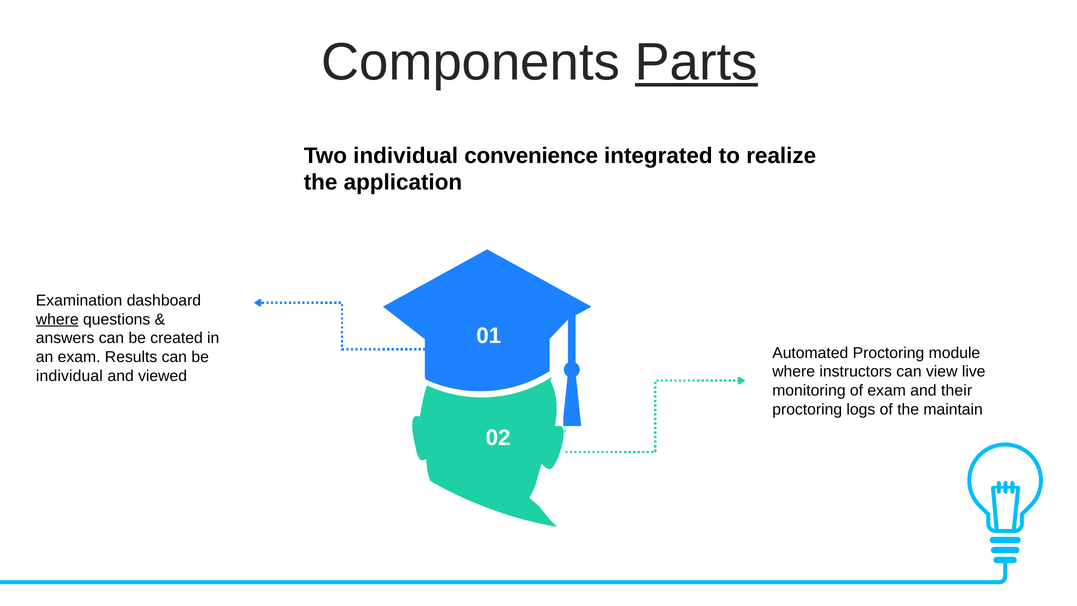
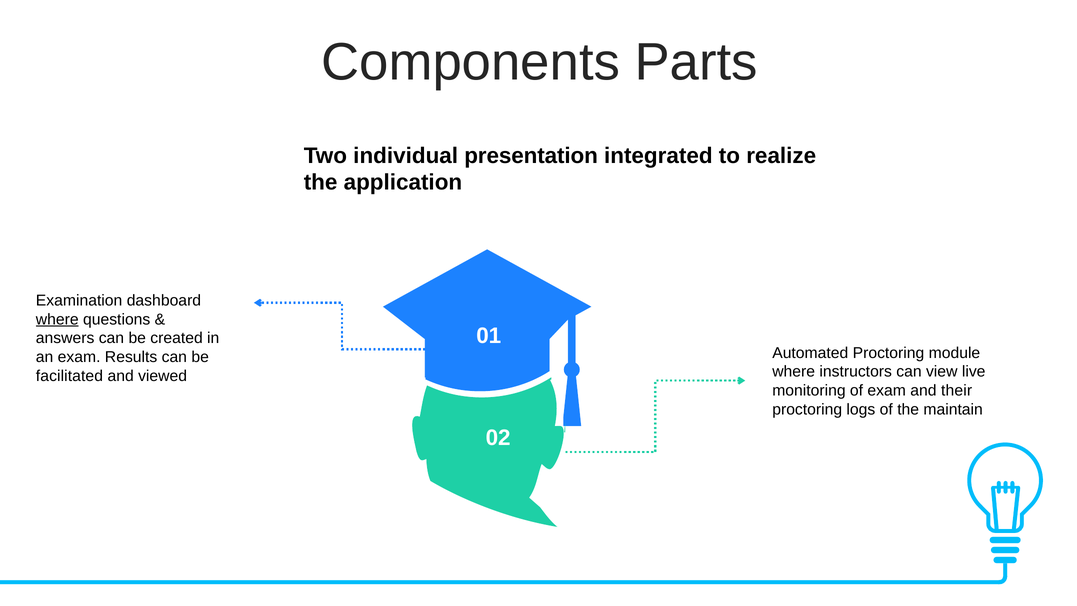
Parts underline: present -> none
convenience: convenience -> presentation
individual at (69, 376): individual -> facilitated
